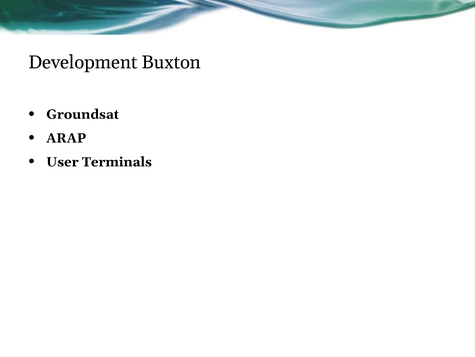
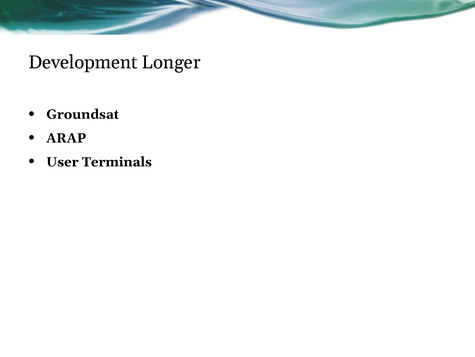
Buxton: Buxton -> Longer
